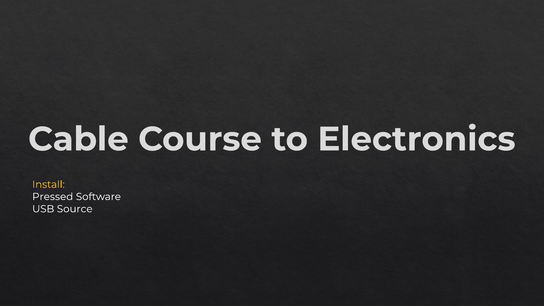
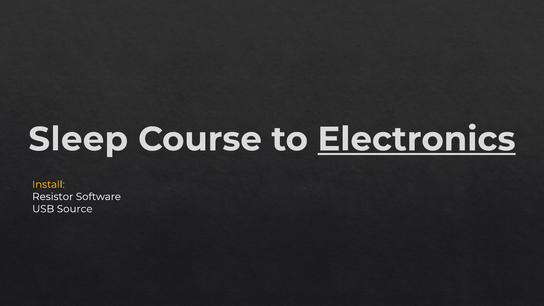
Cable: Cable -> Sleep
Electronics underline: none -> present
Pressed: Pressed -> Resistor
